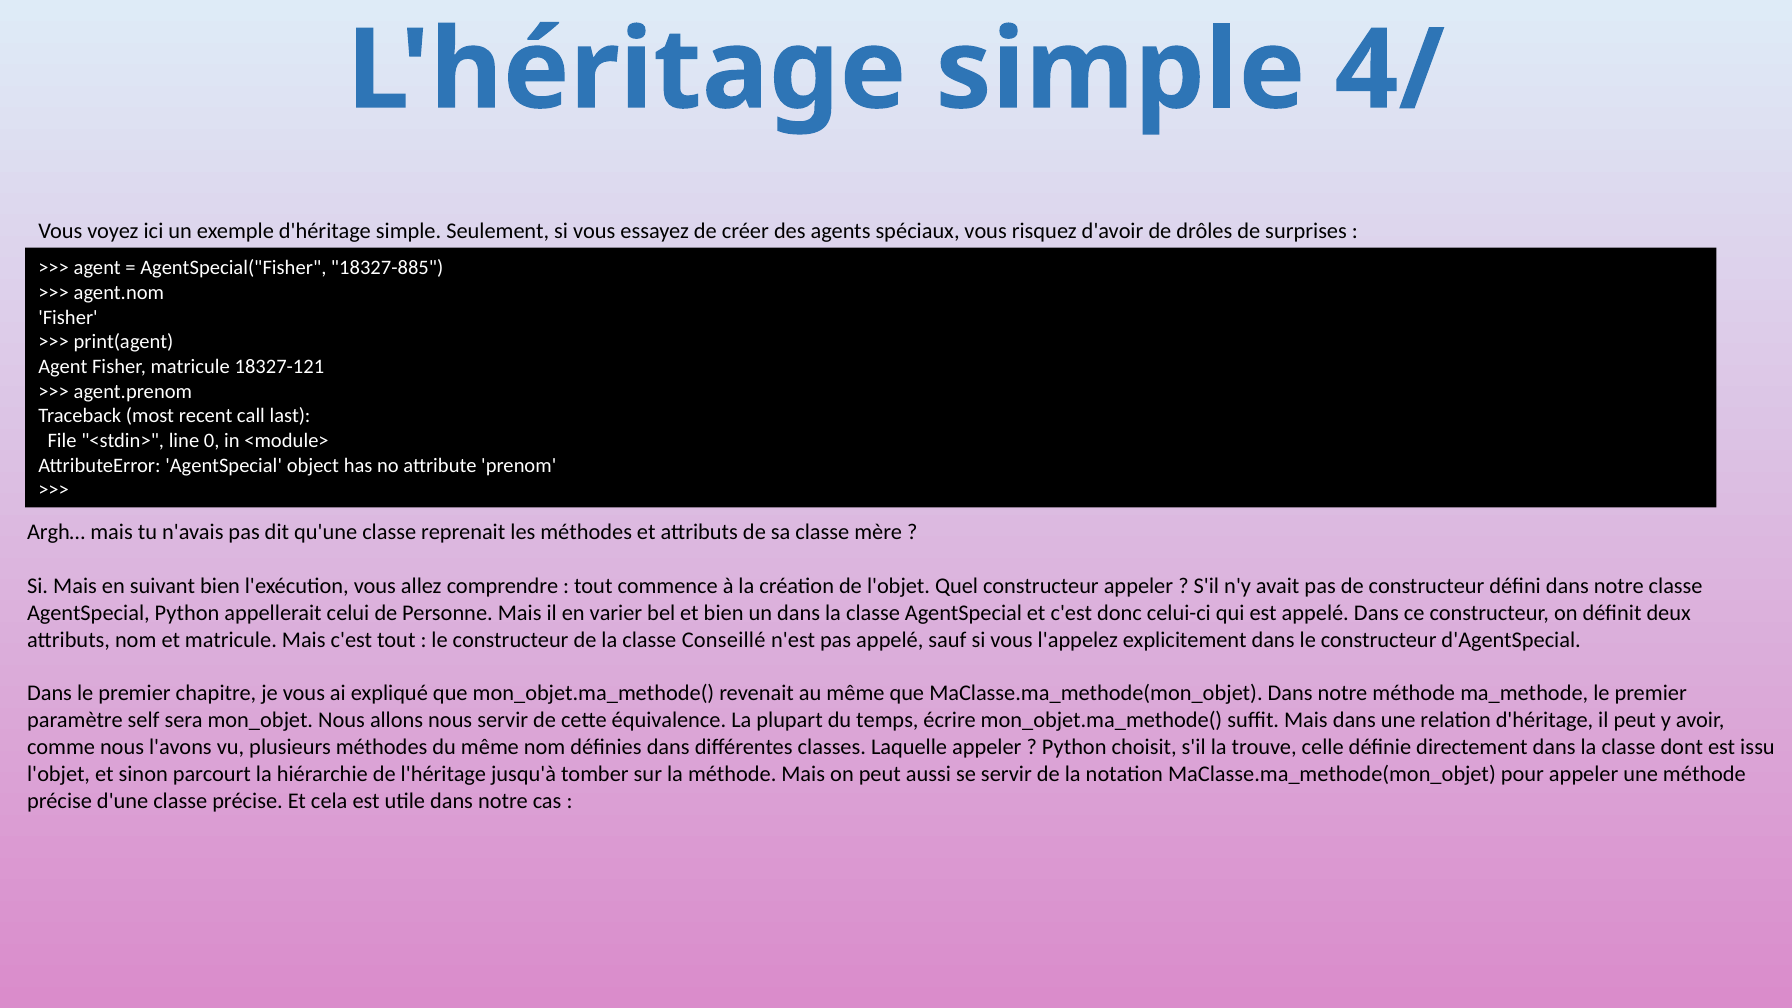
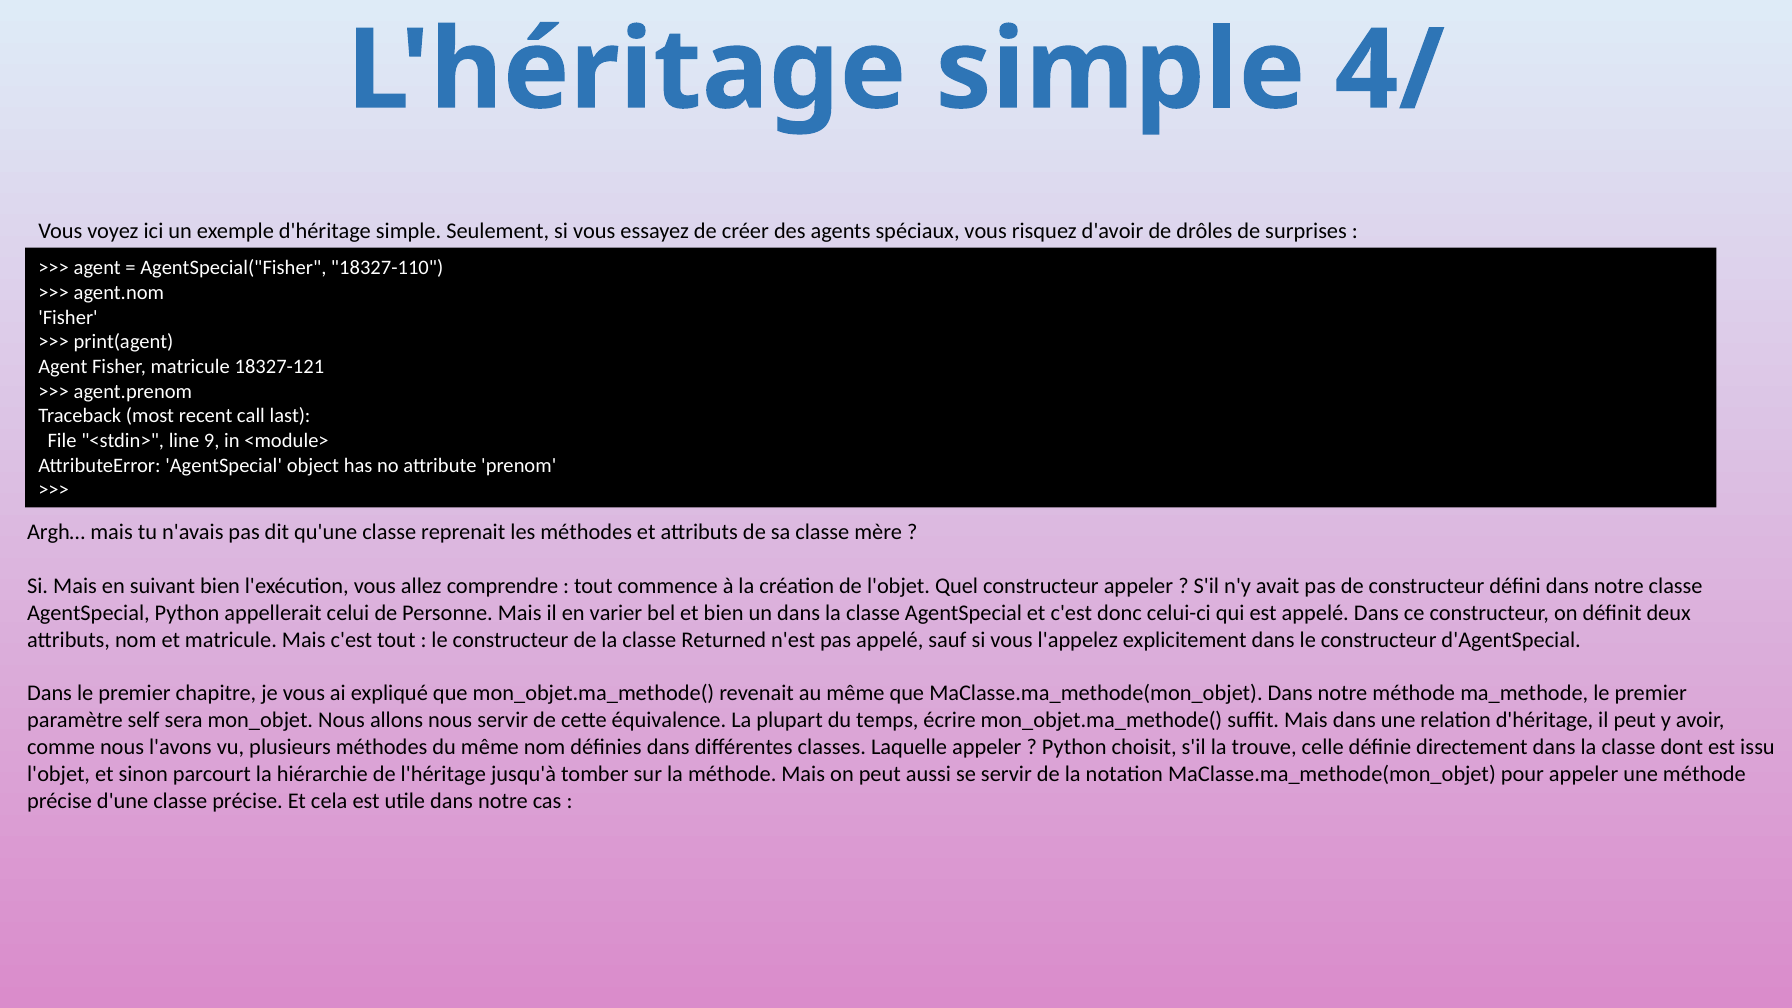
18327-885: 18327-885 -> 18327-110
0: 0 -> 9
Conseillé: Conseillé -> Returned
